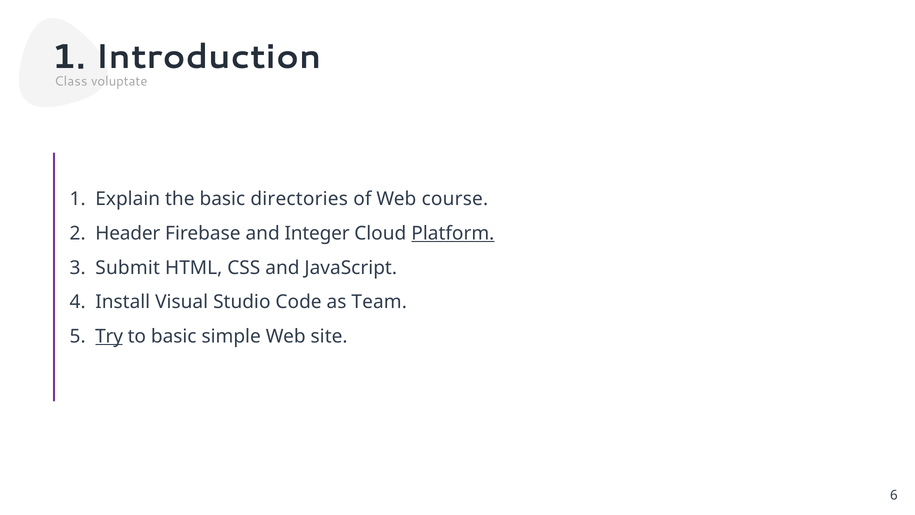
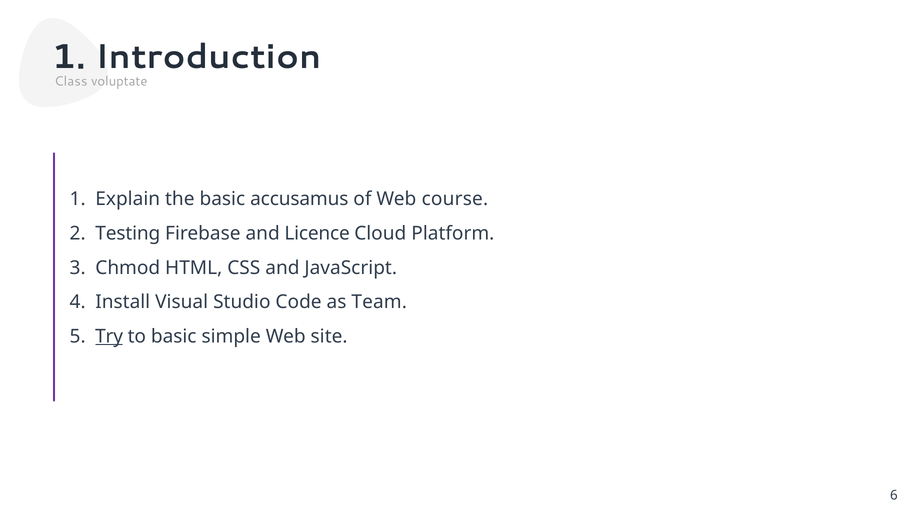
directories: directories -> accusamus
Header: Header -> Testing
Integer: Integer -> Licence
Platform underline: present -> none
Submit: Submit -> Chmod
